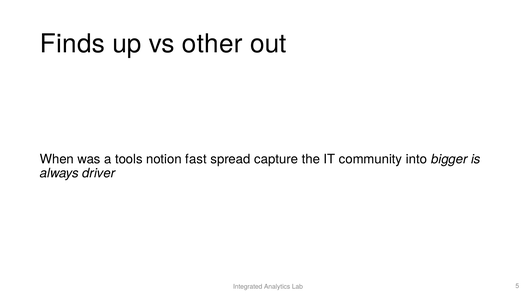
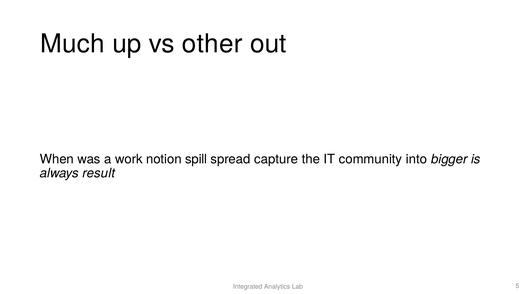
Finds: Finds -> Much
tools: tools -> work
fast: fast -> spill
driver: driver -> result
